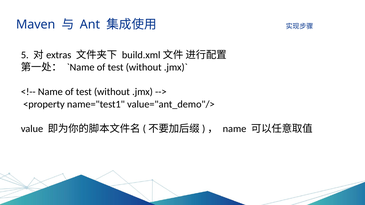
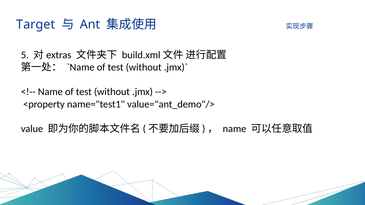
Maven: Maven -> Target
